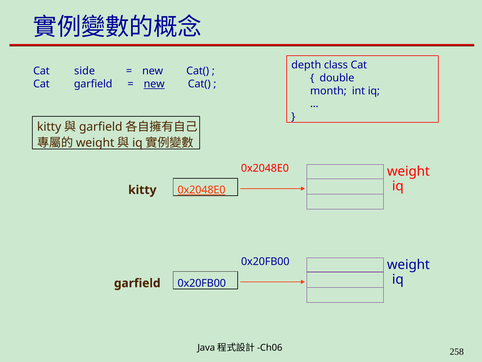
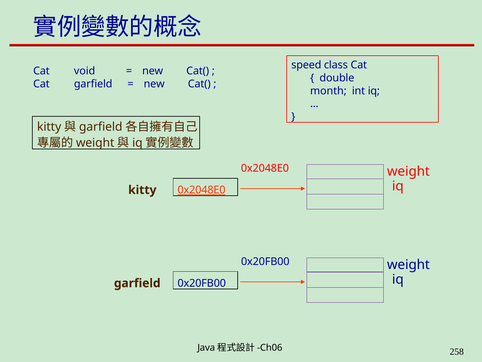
depth: depth -> speed
side: side -> void
new at (154, 84) underline: present -> none
